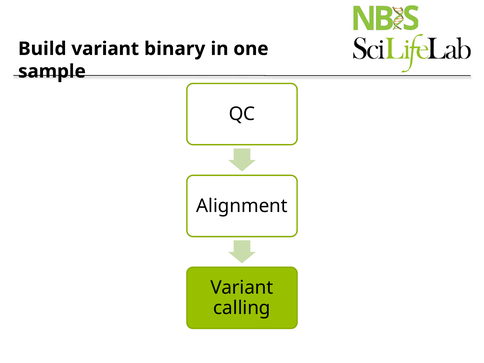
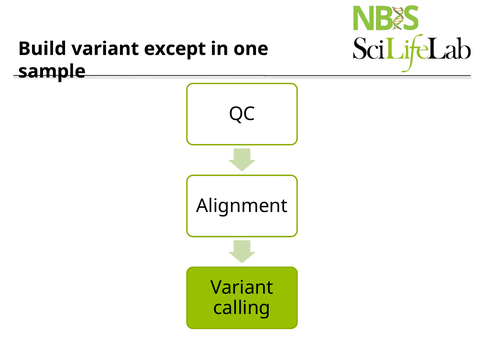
binary: binary -> except
